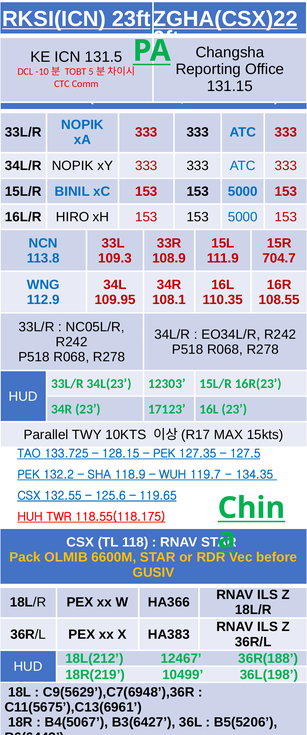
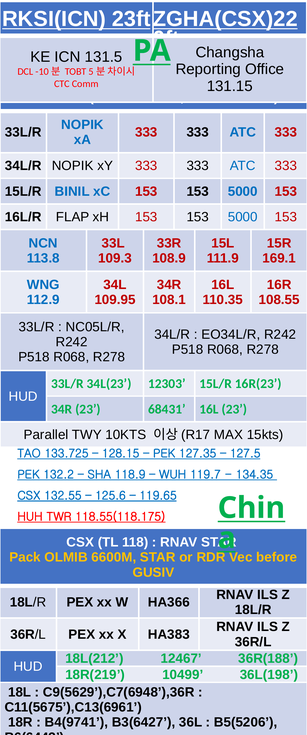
HIRO: HIRO -> FLAP
704.7: 704.7 -> 169.1
17123: 17123 -> 68431
B4(5067: B4(5067 -> B4(9741
